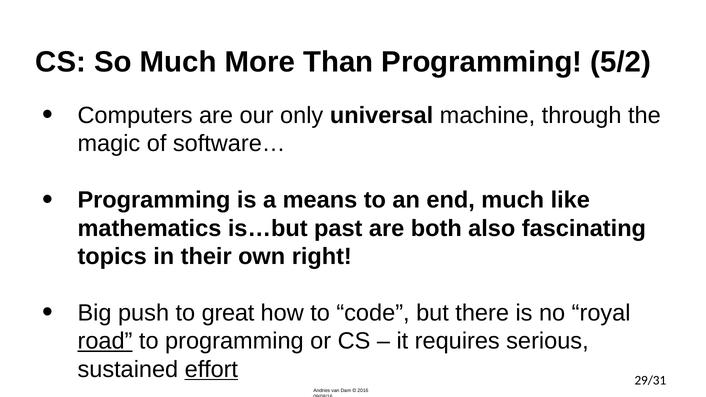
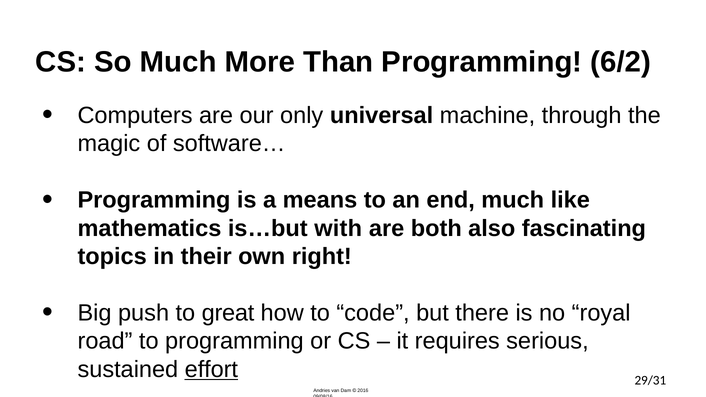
5/2: 5/2 -> 6/2
past: past -> with
road underline: present -> none
